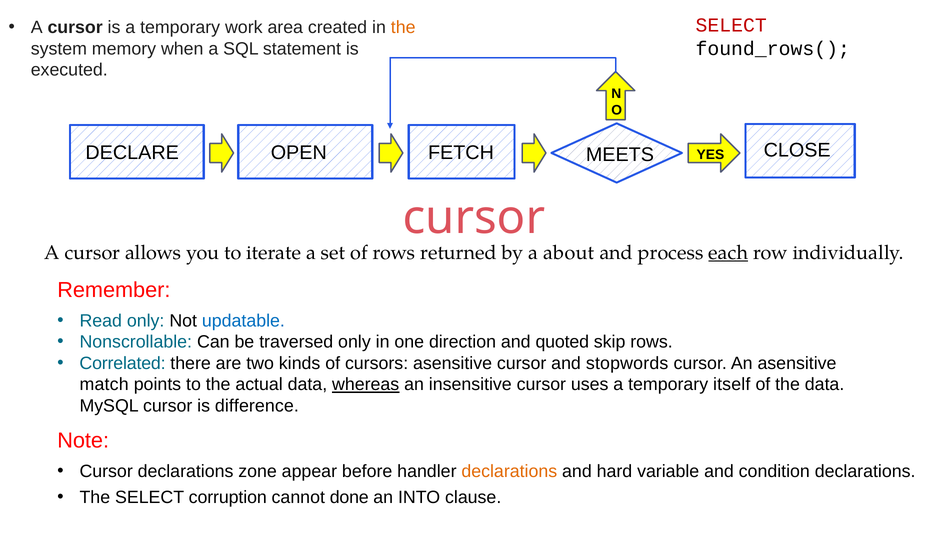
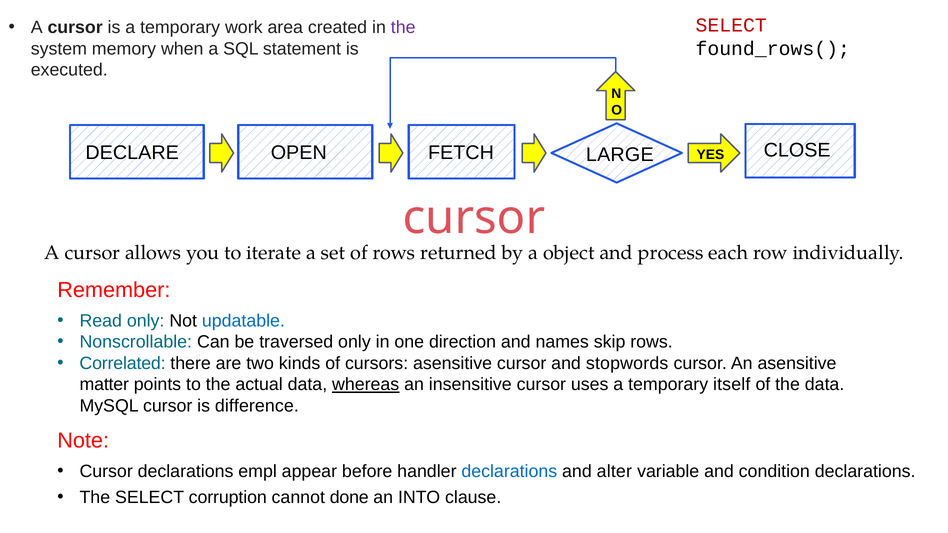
the at (403, 27) colour: orange -> purple
MEETS: MEETS -> LARGE
about: about -> object
each underline: present -> none
quoted: quoted -> names
match: match -> matter
zone: zone -> empl
declarations at (509, 471) colour: orange -> blue
hard: hard -> alter
